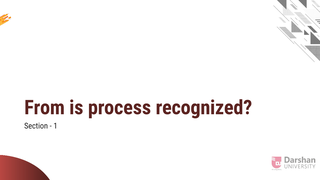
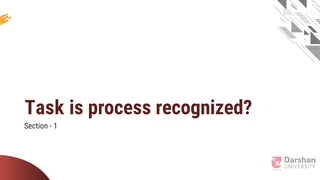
From: From -> Task
